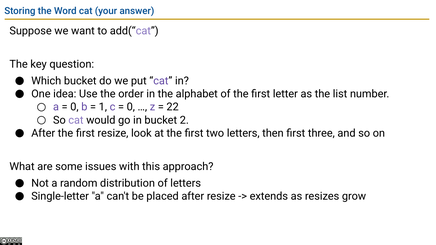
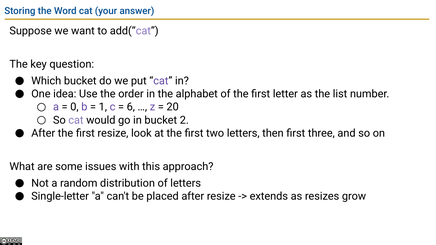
0 at (131, 107): 0 -> 6
22: 22 -> 20
